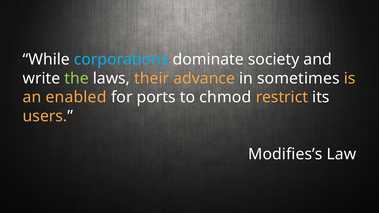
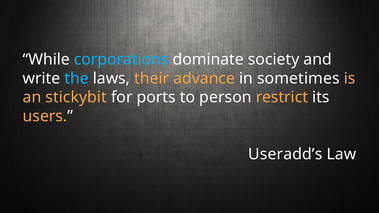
the colour: light green -> light blue
enabled: enabled -> stickybit
chmod: chmod -> person
Modifies’s: Modifies’s -> Useradd’s
